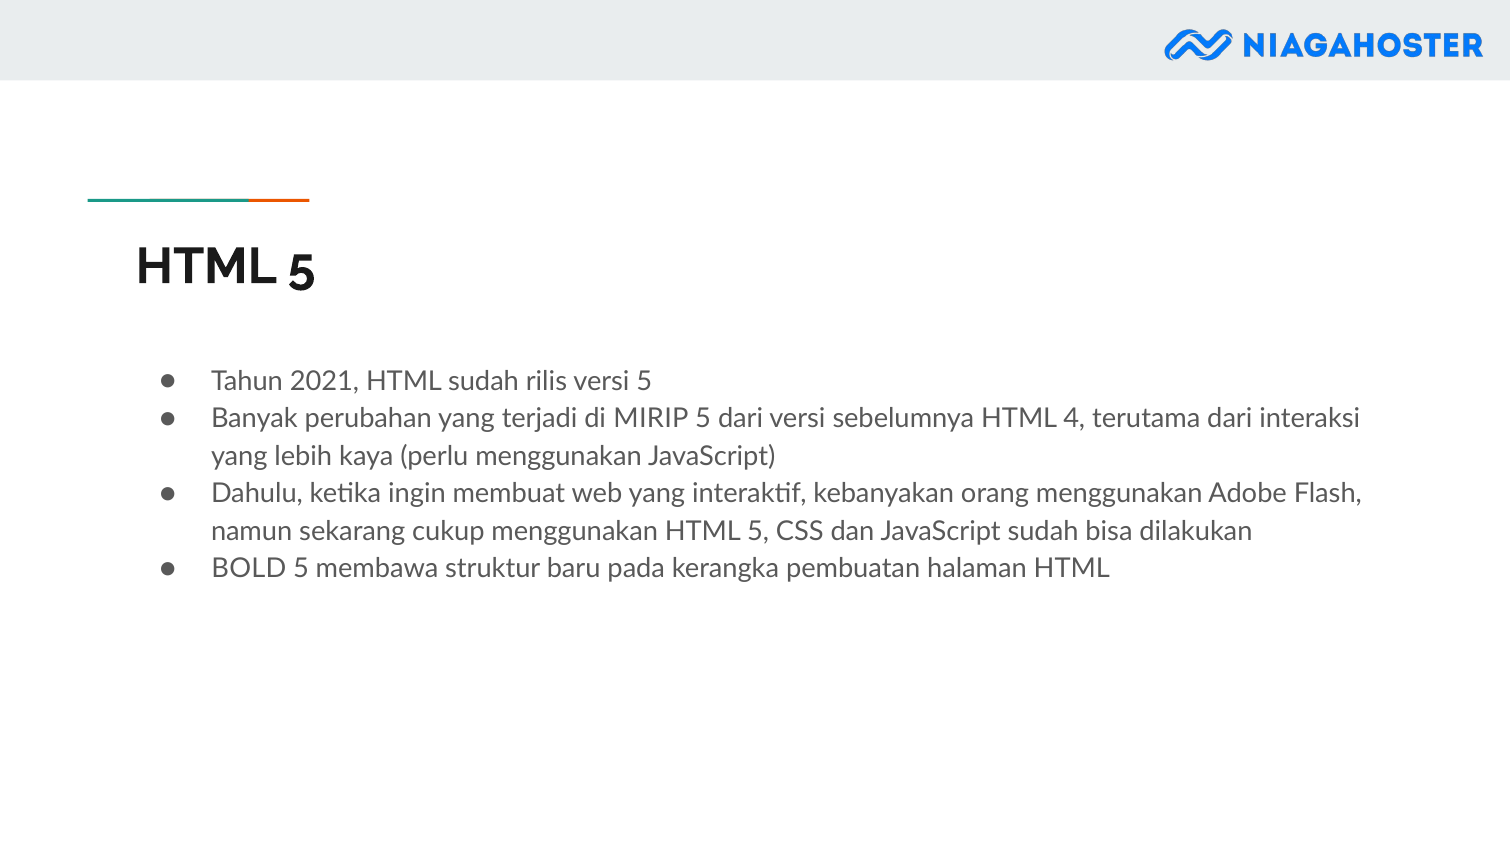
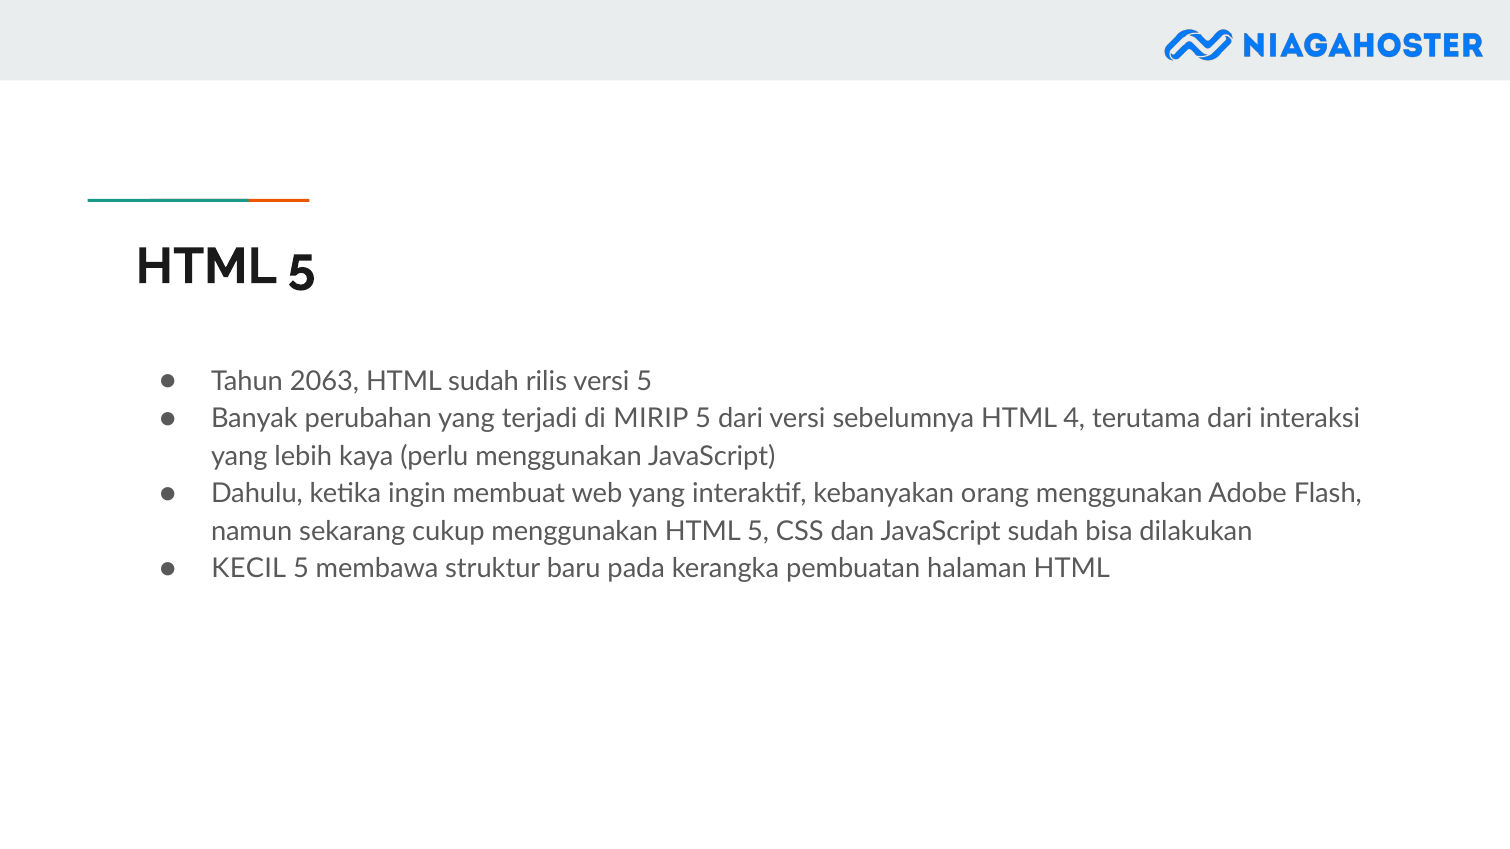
2021: 2021 -> 2063
BOLD: BOLD -> KECIL
